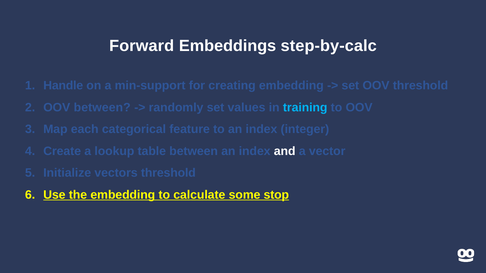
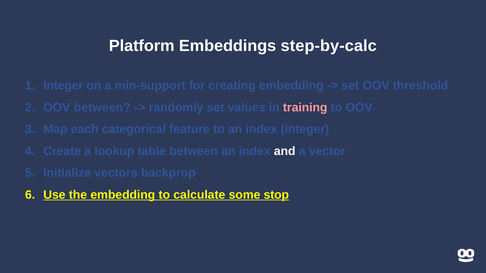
Forward: Forward -> Platform
Handle at (63, 86): Handle -> Integer
training colour: light blue -> pink
vectors threshold: threshold -> backprop
